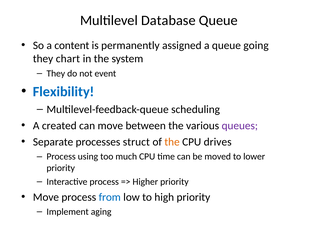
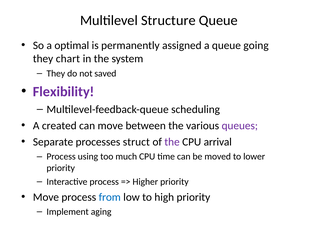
Database: Database -> Structure
content: content -> optimal
event: event -> saved
Flexibility colour: blue -> purple
the at (172, 142) colour: orange -> purple
drives: drives -> arrival
